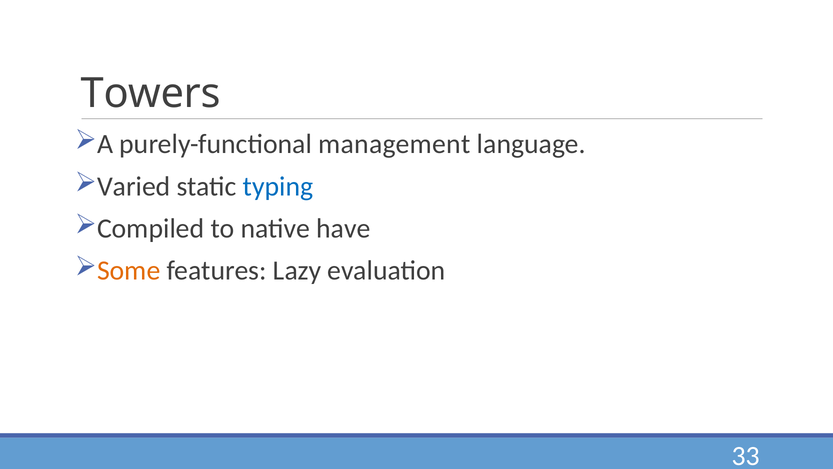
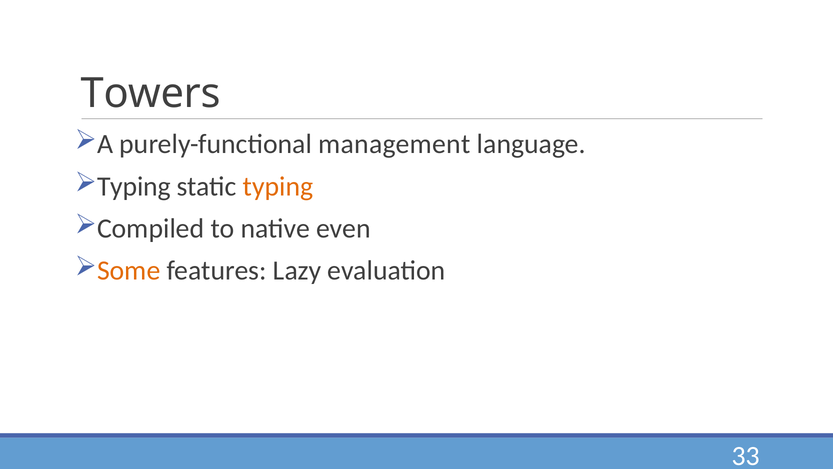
Varied at (134, 186): Varied -> Typing
typing at (278, 186) colour: blue -> orange
have: have -> even
